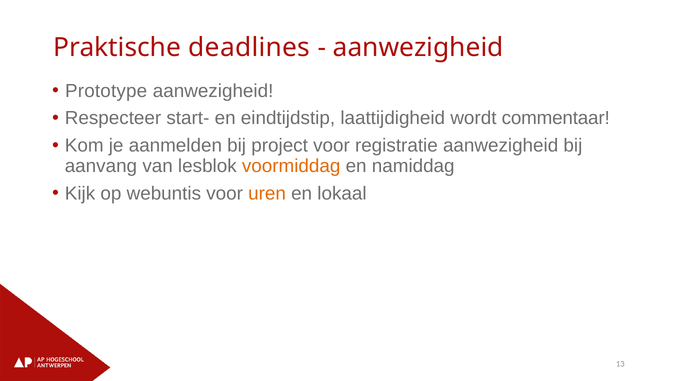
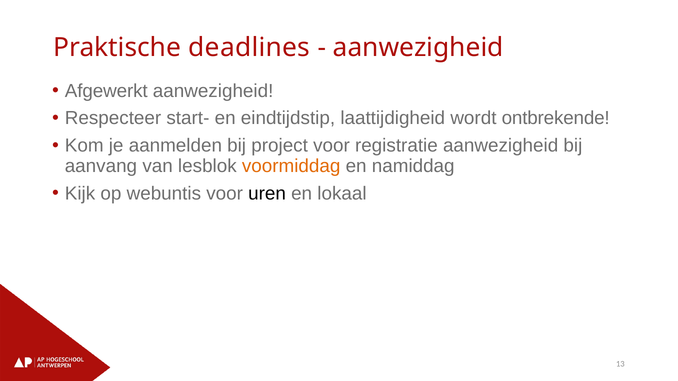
Prototype: Prototype -> Afgewerkt
commentaar: commentaar -> ontbrekende
uren colour: orange -> black
